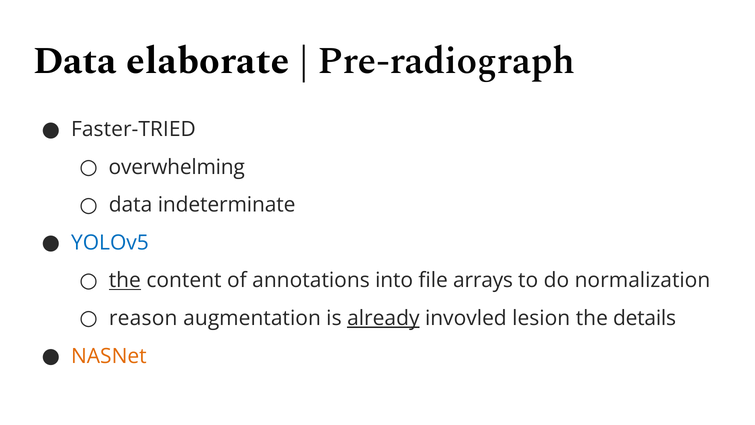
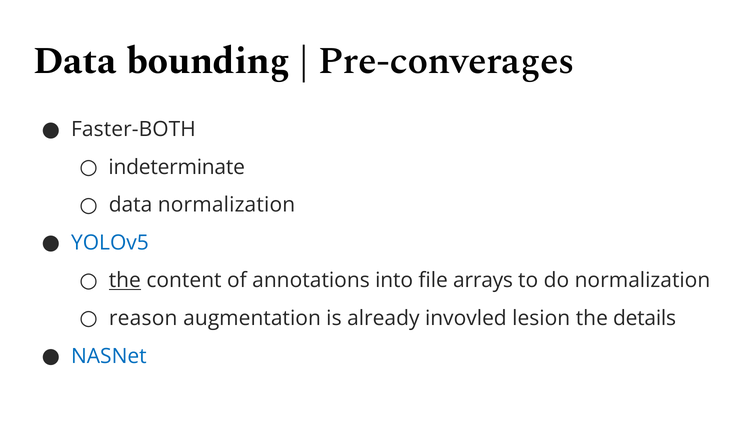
elaborate: elaborate -> bounding
Pre-radiograph: Pre-radiograph -> Pre-converages
Faster-TRIED: Faster-TRIED -> Faster-BOTH
overwhelming: overwhelming -> indeterminate
data indeterminate: indeterminate -> normalization
already underline: present -> none
NASNet colour: orange -> blue
